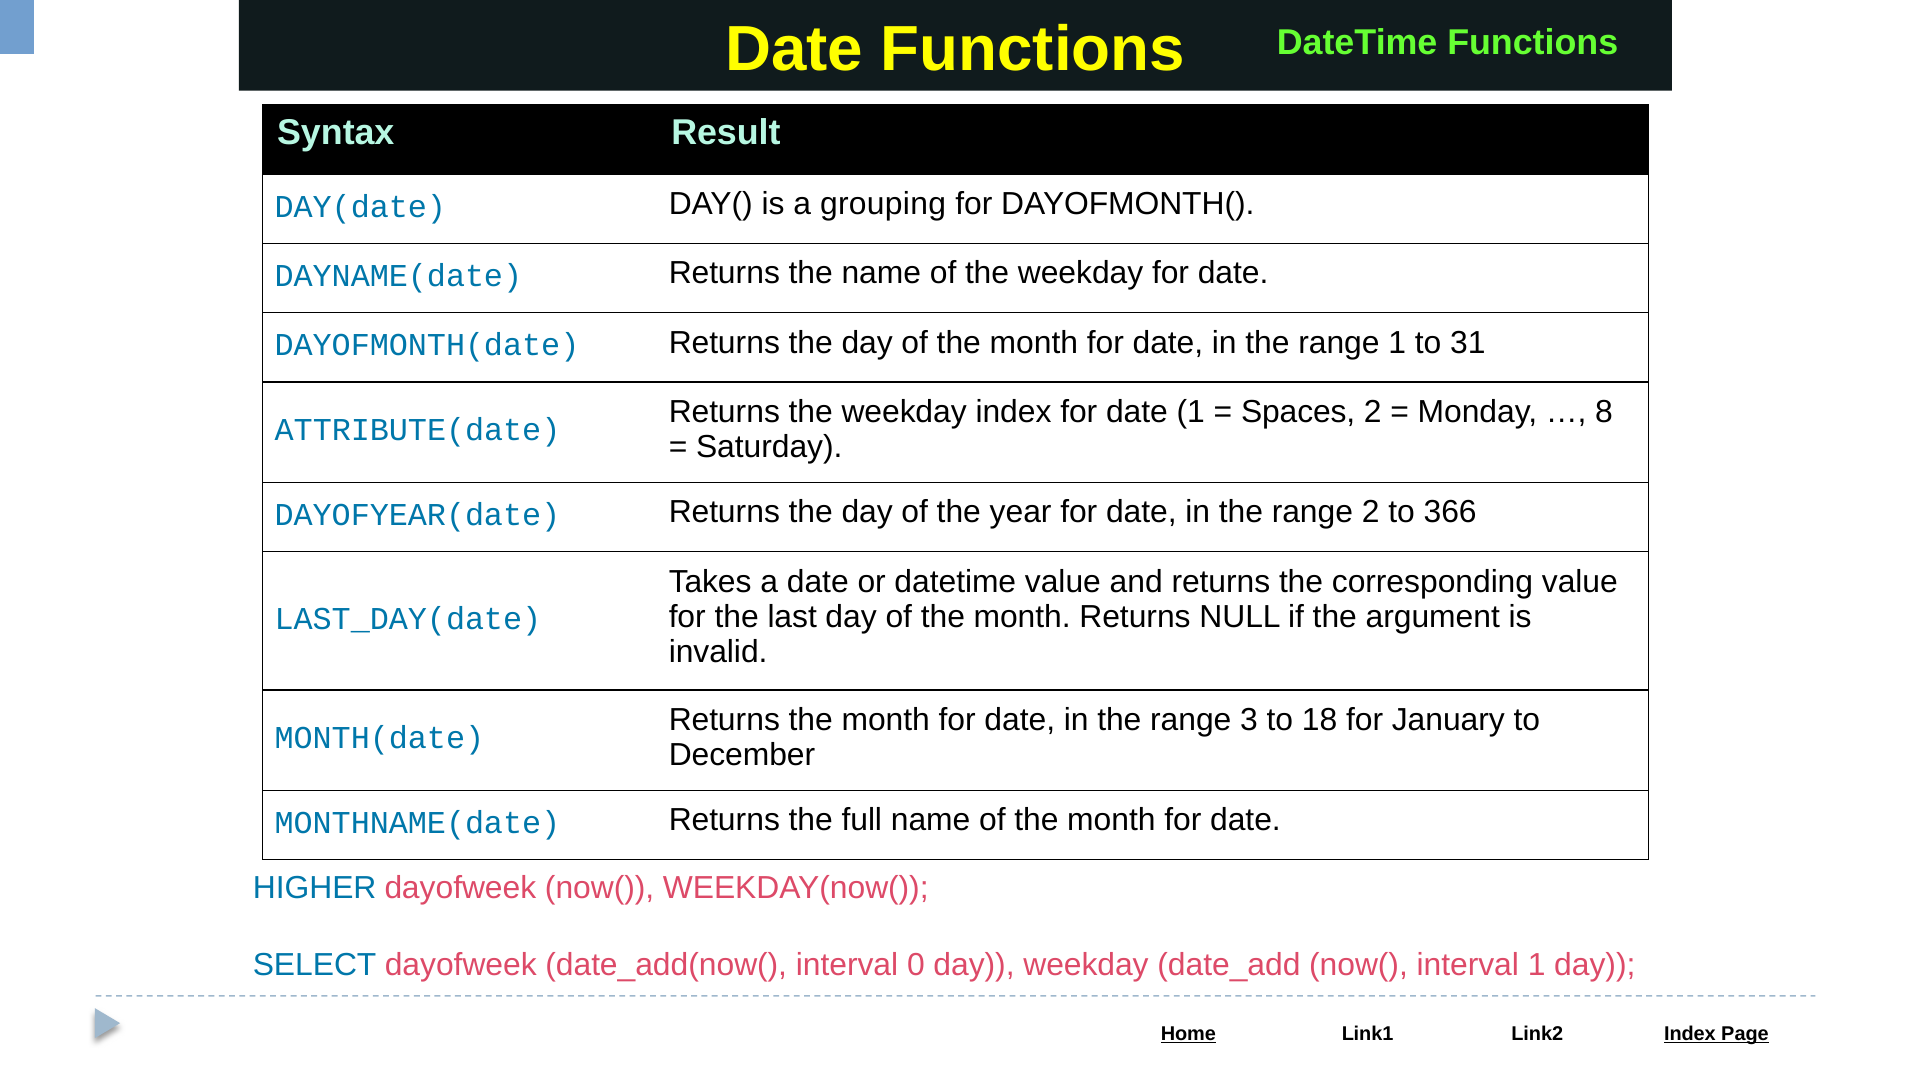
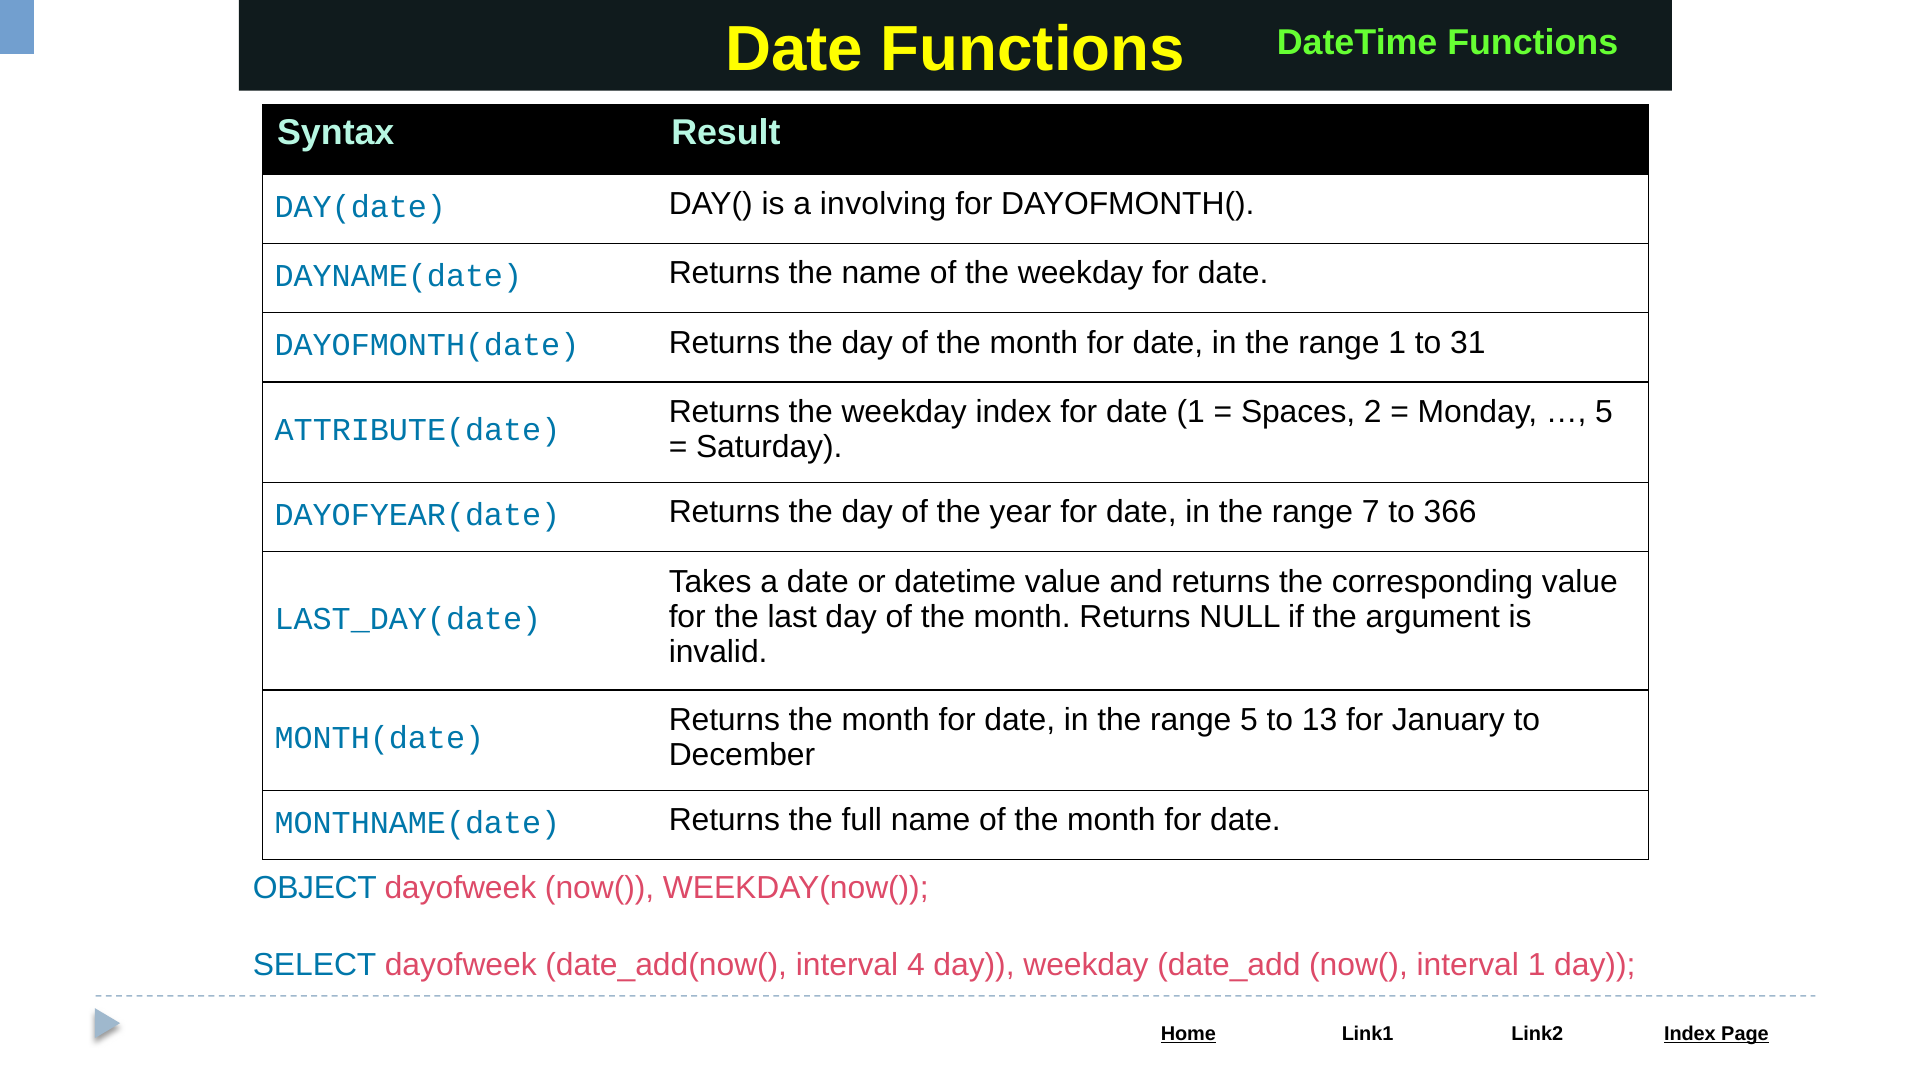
grouping: grouping -> involving
8 at (1604, 412): 8 -> 5
range 2: 2 -> 7
range 3: 3 -> 5
18: 18 -> 13
HIGHER: HIGHER -> OBJECT
0: 0 -> 4
